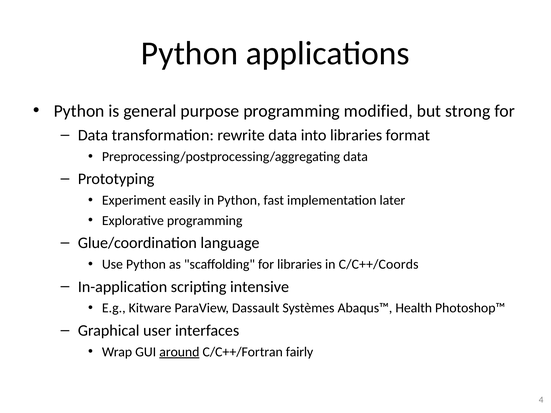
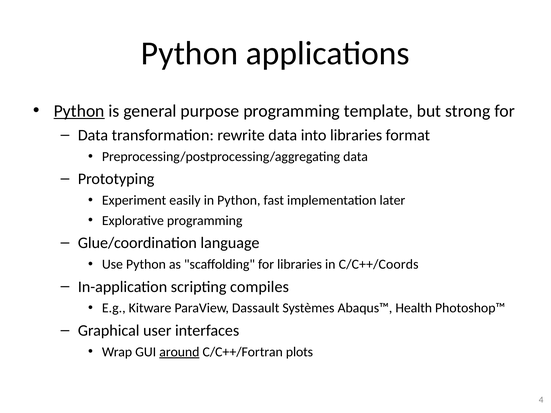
Python at (79, 111) underline: none -> present
modified: modified -> template
intensive: intensive -> compiles
fairly: fairly -> plots
